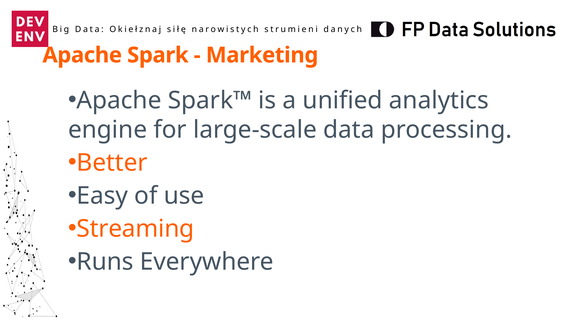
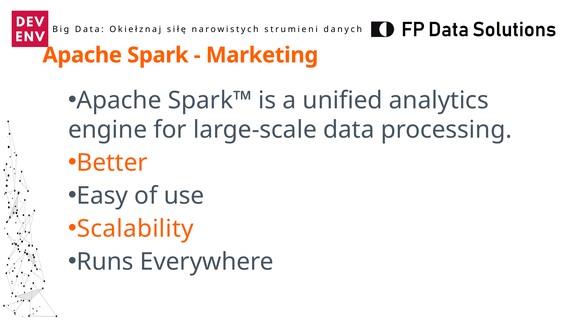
Streaming: Streaming -> Scalability
